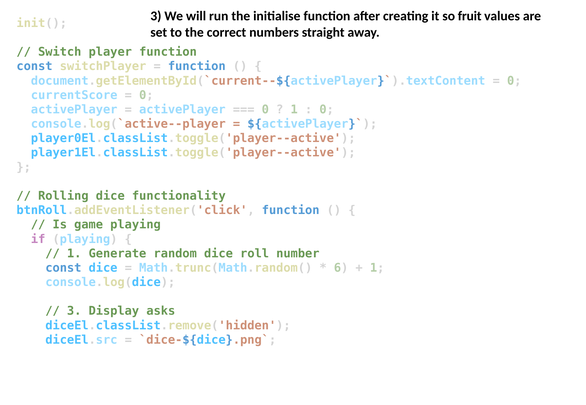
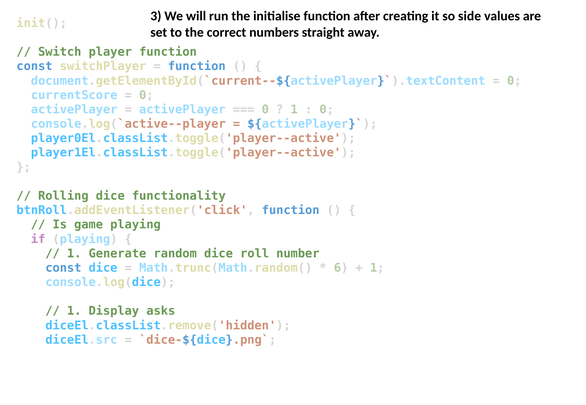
fruit: fruit -> side
3 at (74, 312): 3 -> 1
